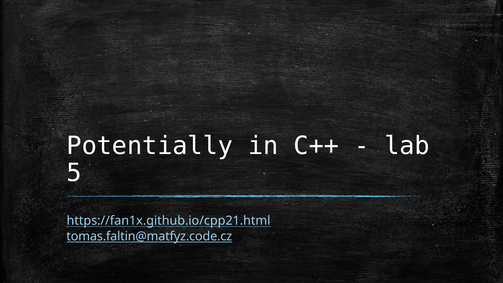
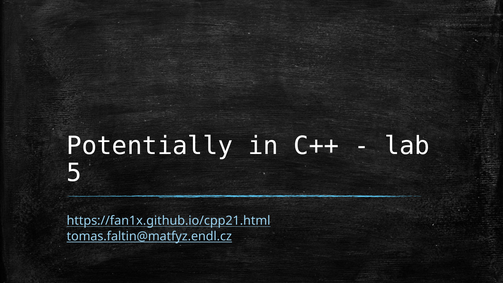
tomas.faltin@matfyz.code.cz: tomas.faltin@matfyz.code.cz -> tomas.faltin@matfyz.endl.cz
